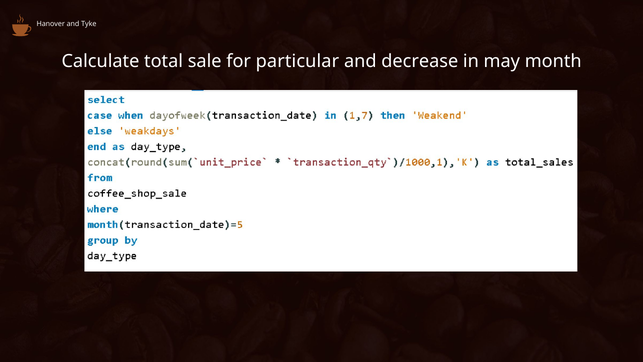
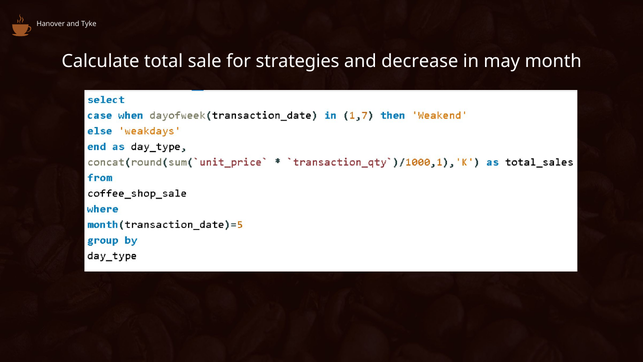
particular: particular -> strategies
